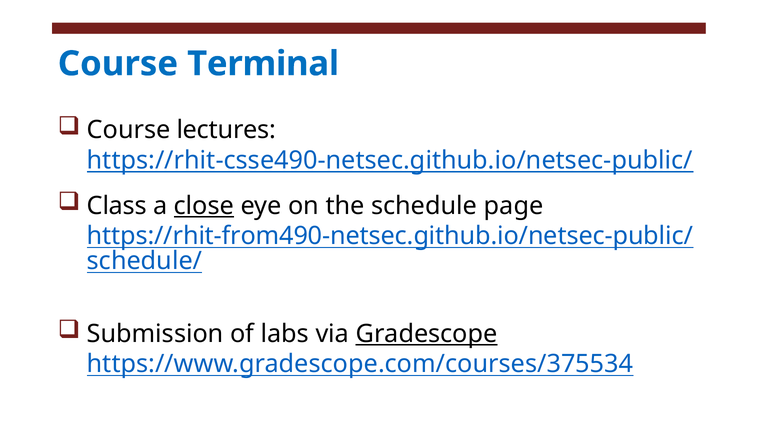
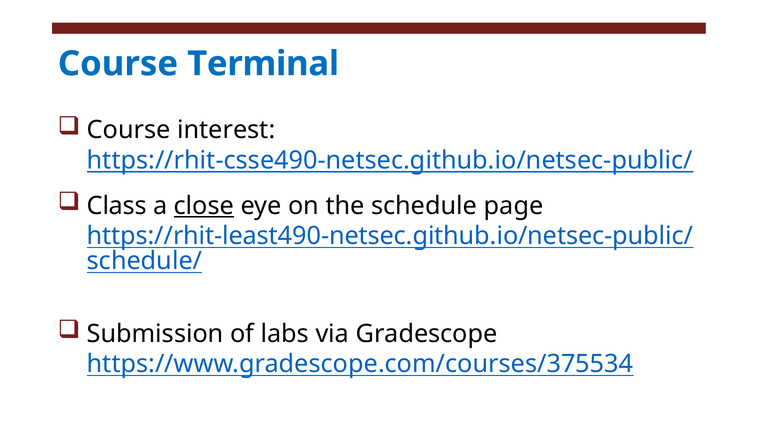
lectures: lectures -> interest
https://rhit-from490-netsec.github.io/netsec-public/: https://rhit-from490-netsec.github.io/netsec-public/ -> https://rhit-least490-netsec.github.io/netsec-public/
Gradescope underline: present -> none
